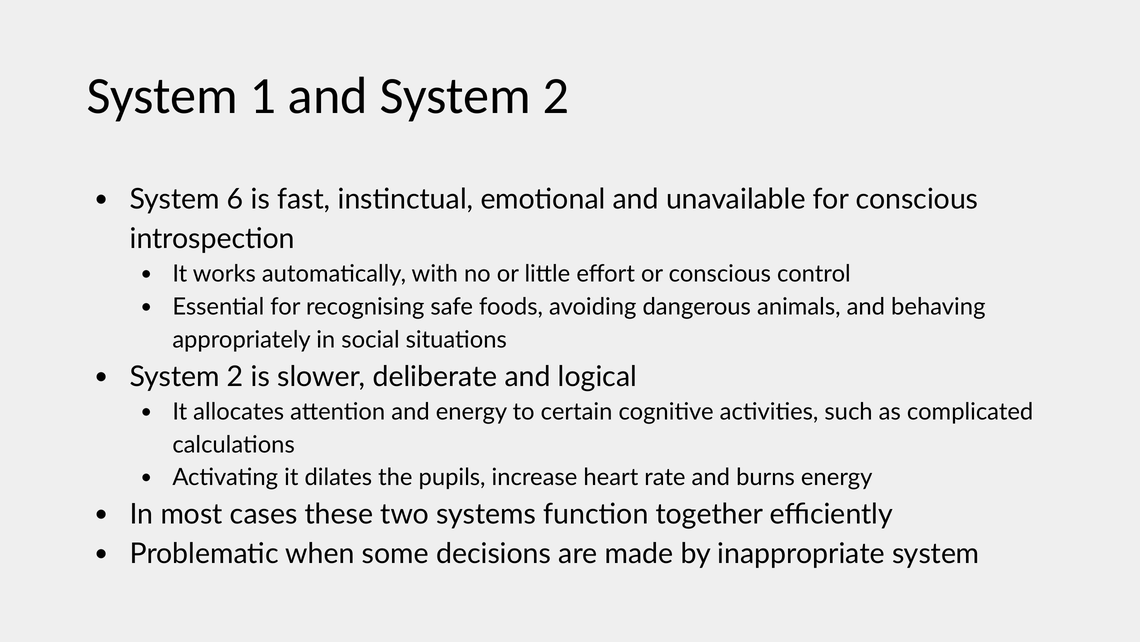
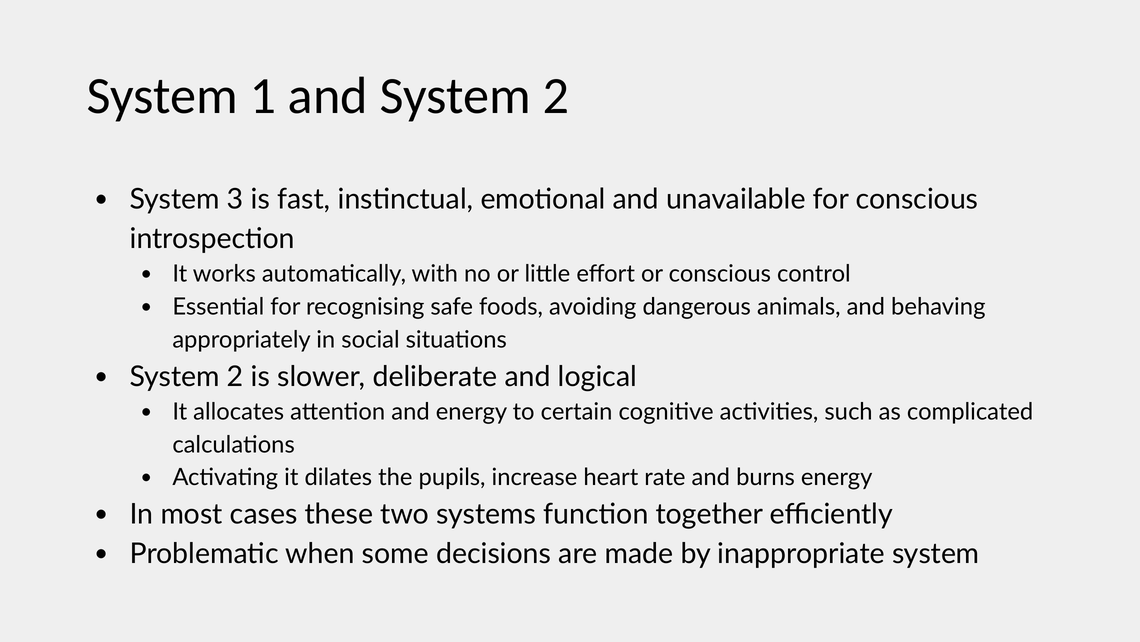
6: 6 -> 3
